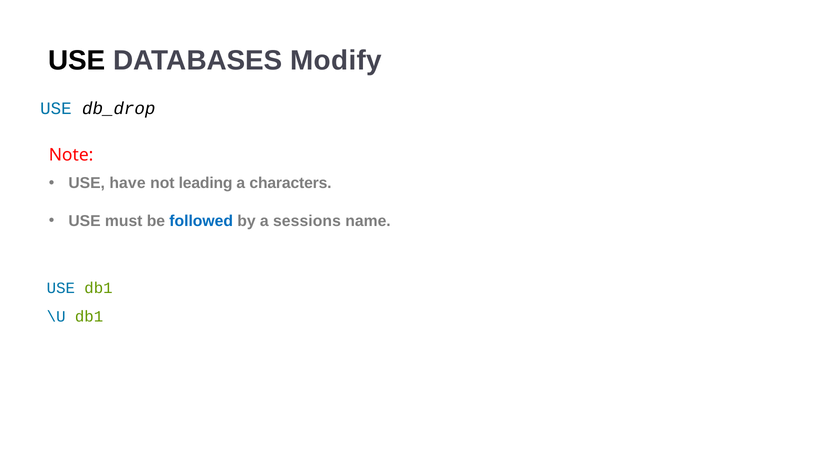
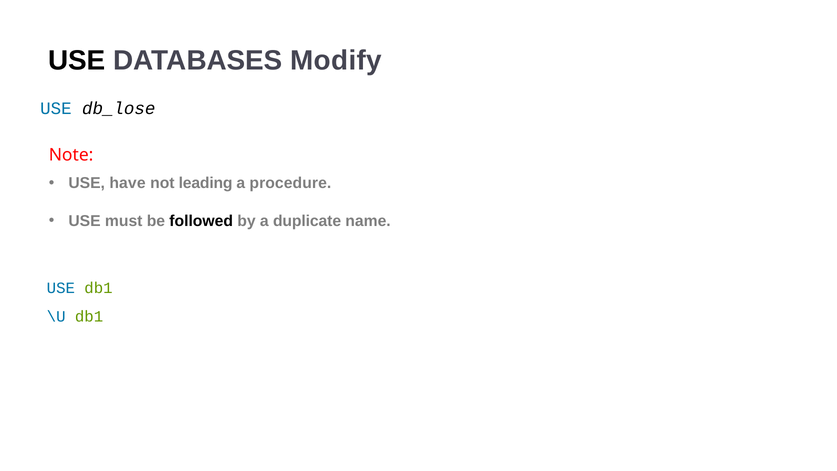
db_drop: db_drop -> db_lose
characters: characters -> procedure
followed colour: blue -> black
sessions: sessions -> duplicate
